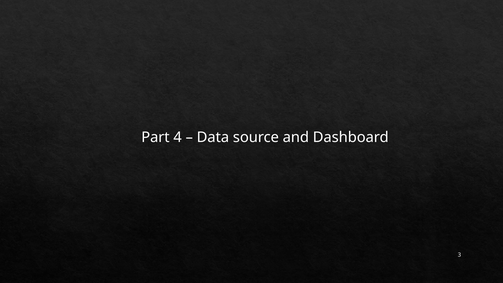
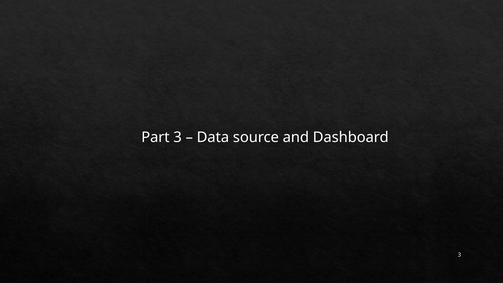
Part 4: 4 -> 3
